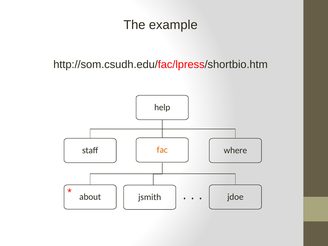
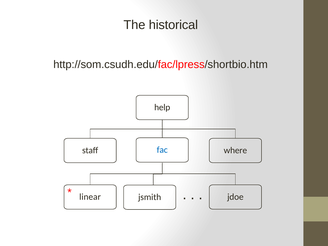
example: example -> historical
fac colour: orange -> blue
about: about -> linear
